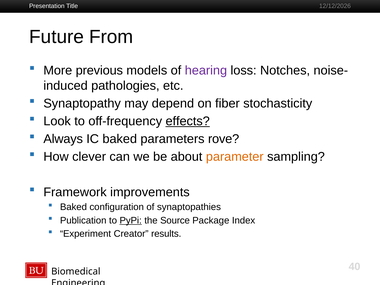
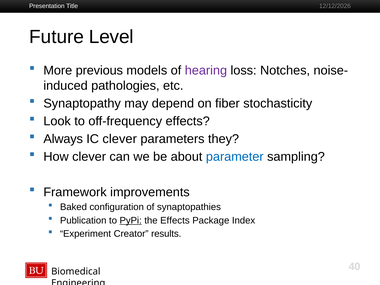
From: From -> Level
effects at (188, 121) underline: present -> none
IC baked: baked -> clever
rove: rove -> they
parameter colour: orange -> blue
the Source: Source -> Effects
